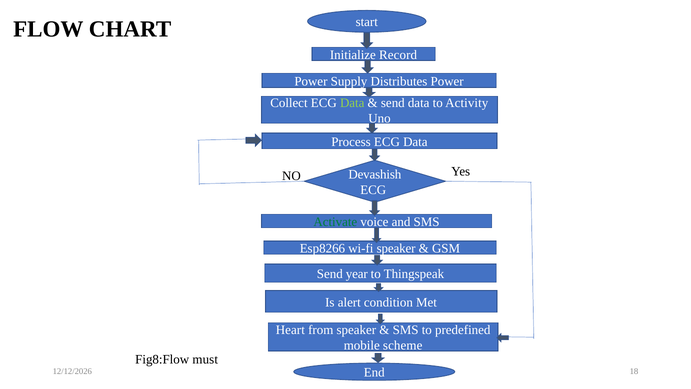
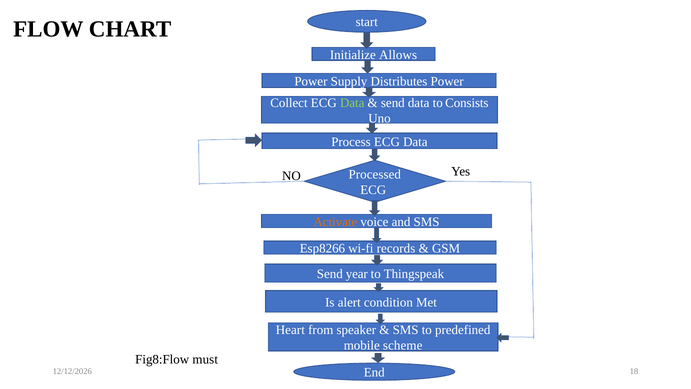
Record: Record -> Allows
Activity: Activity -> Consists
Devashish: Devashish -> Processed
Activate colour: green -> orange
wi-fi speaker: speaker -> records
